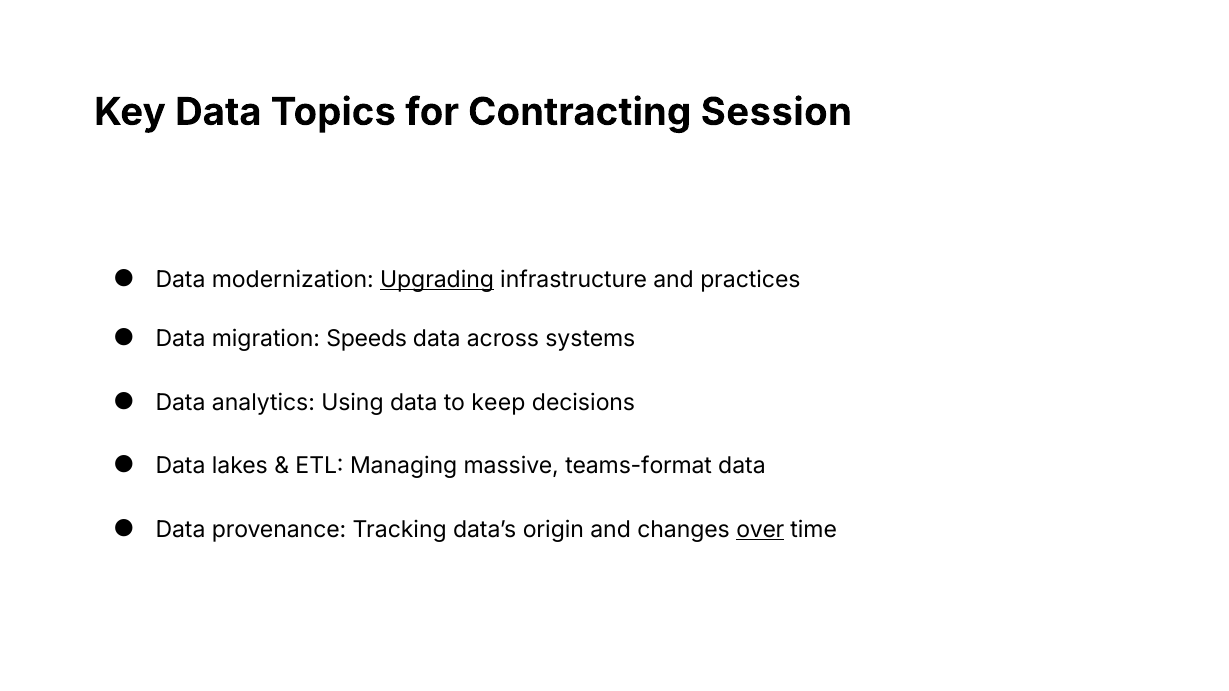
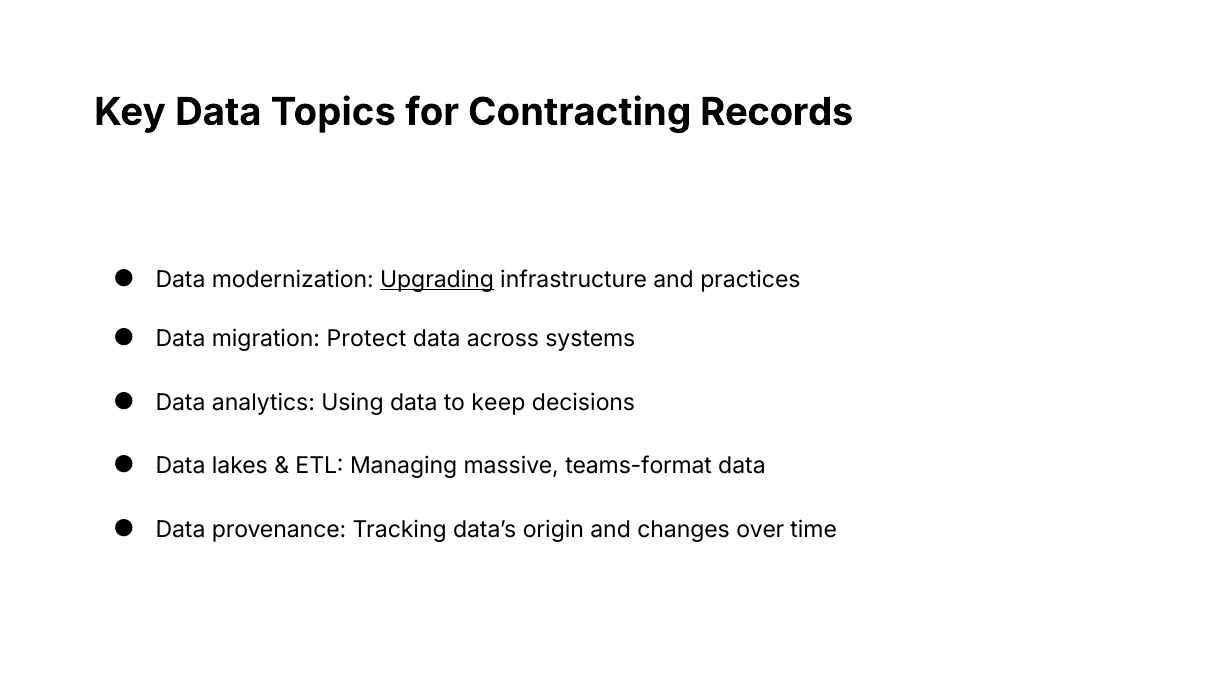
Session: Session -> Records
Speeds: Speeds -> Protect
over underline: present -> none
